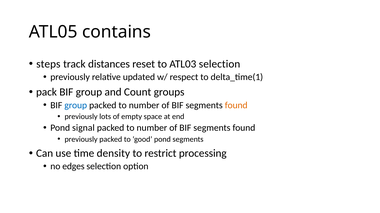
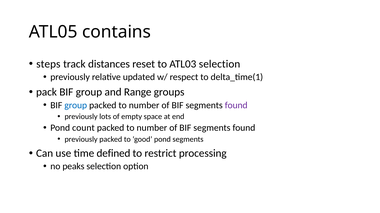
Count: Count -> Range
found at (236, 106) colour: orange -> purple
signal: signal -> count
density: density -> defined
edges: edges -> peaks
